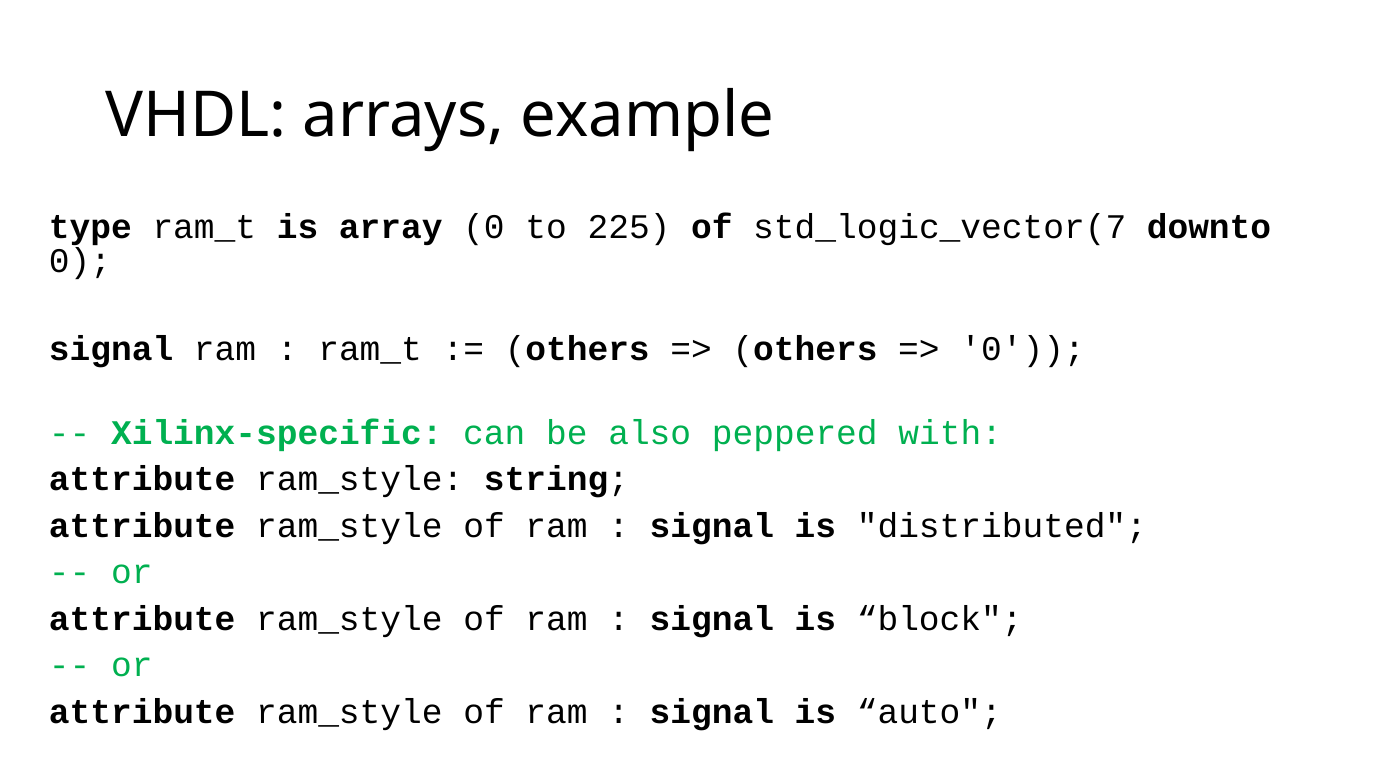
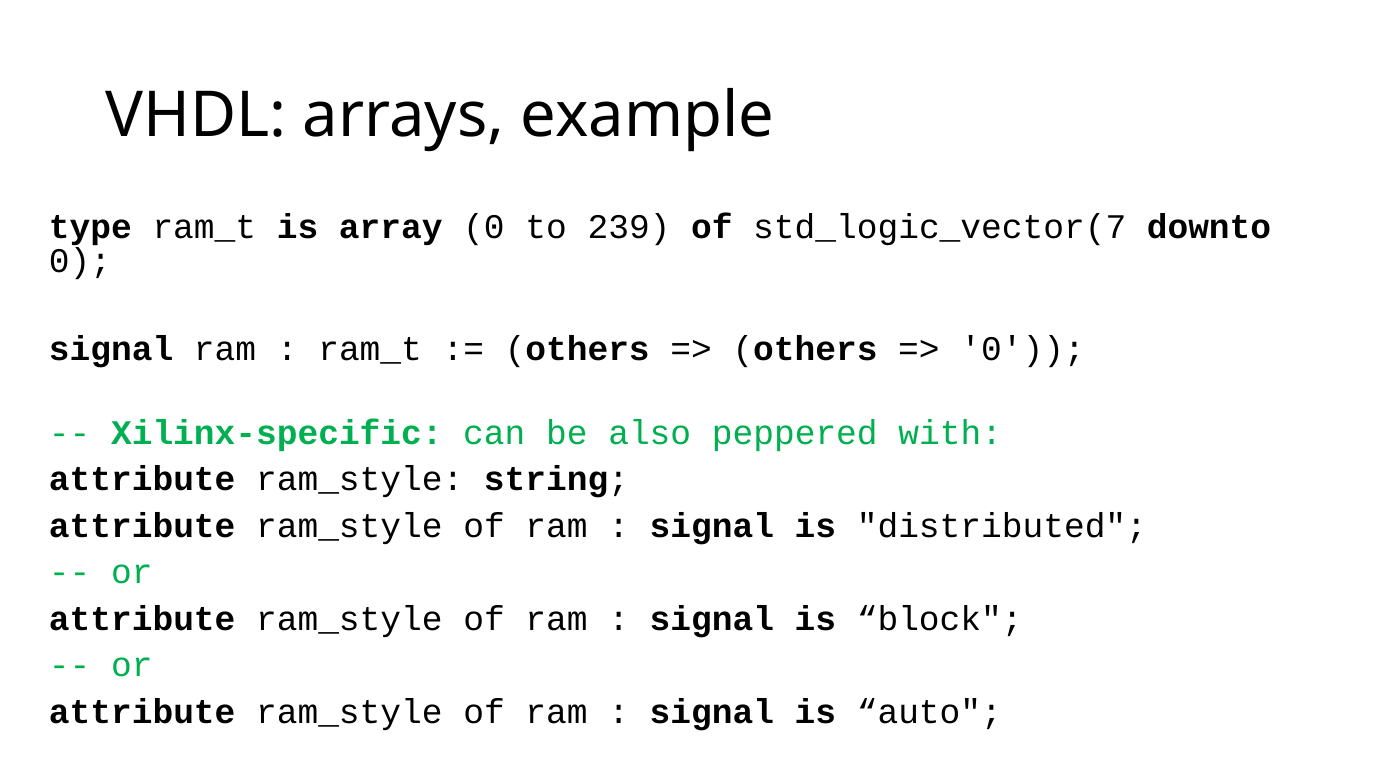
225: 225 -> 239
